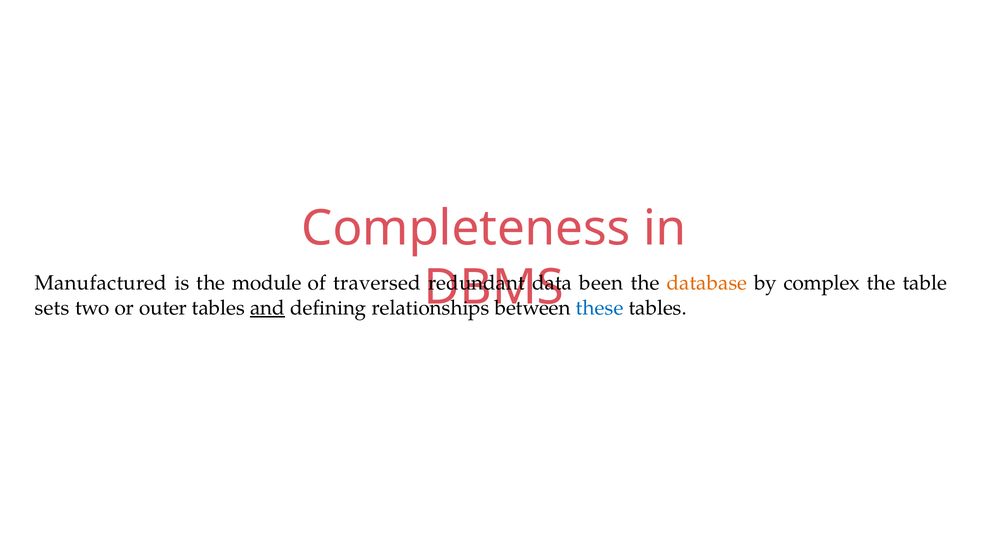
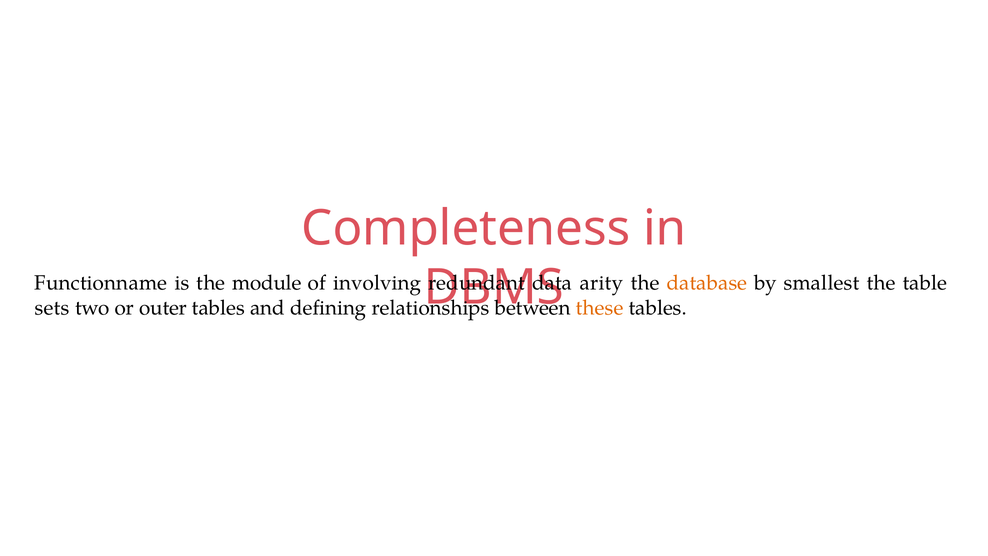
Manufactured: Manufactured -> Functionname
traversed: traversed -> involving
been: been -> arity
complex: complex -> smallest
and underline: present -> none
these colour: blue -> orange
